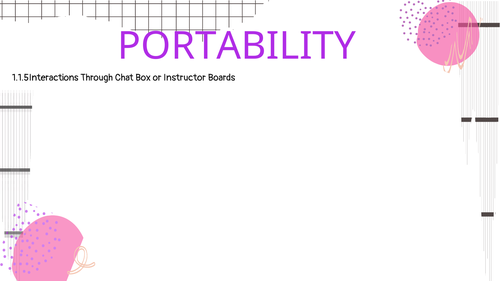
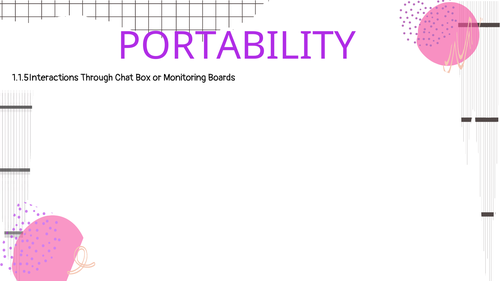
Instructor: Instructor -> Monitoring
